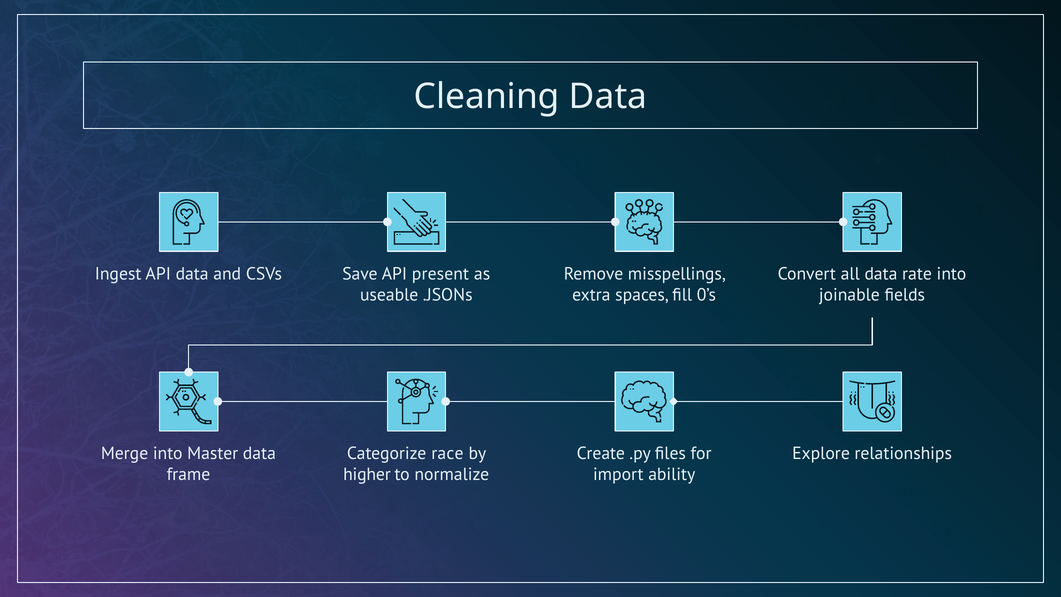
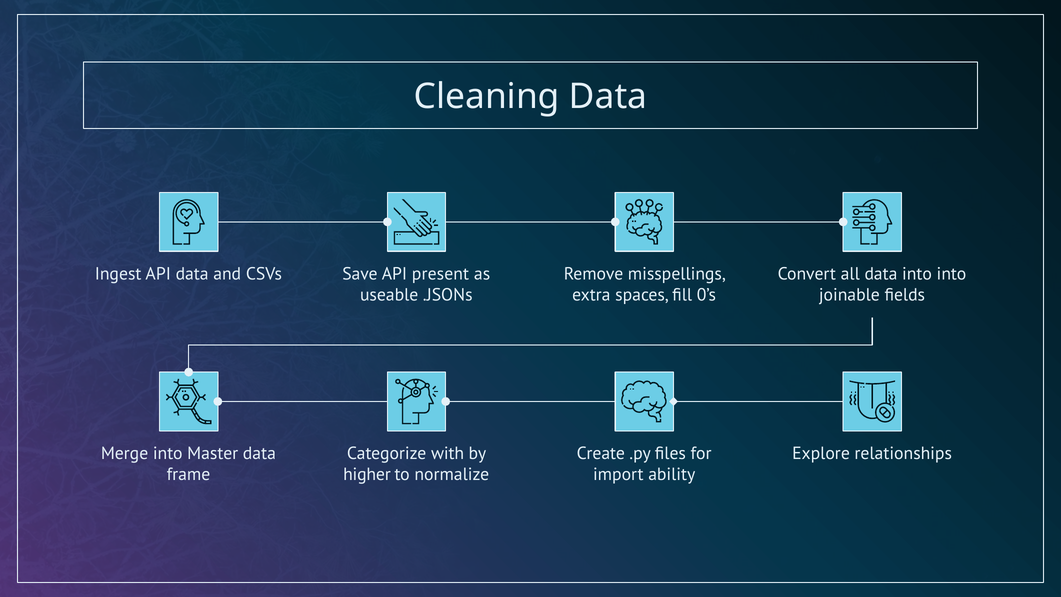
data rate: rate -> into
race: race -> with
